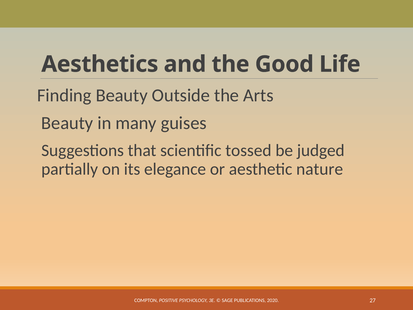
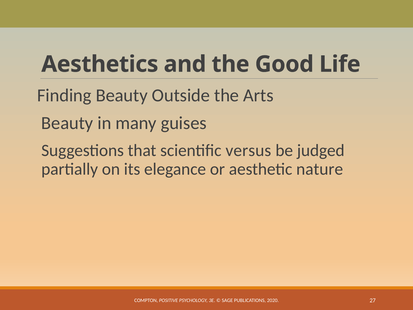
tossed: tossed -> versus
